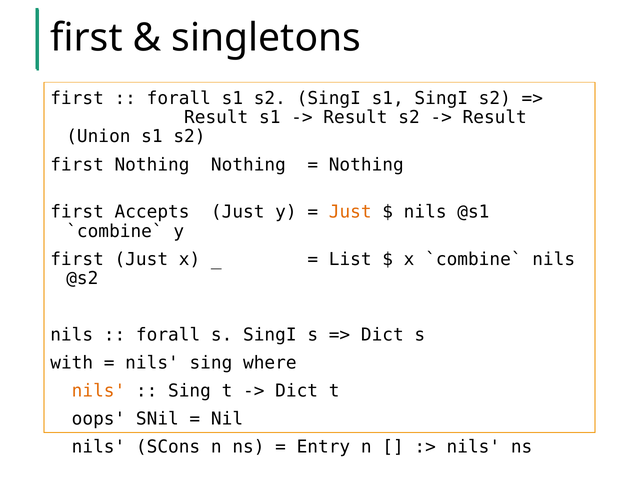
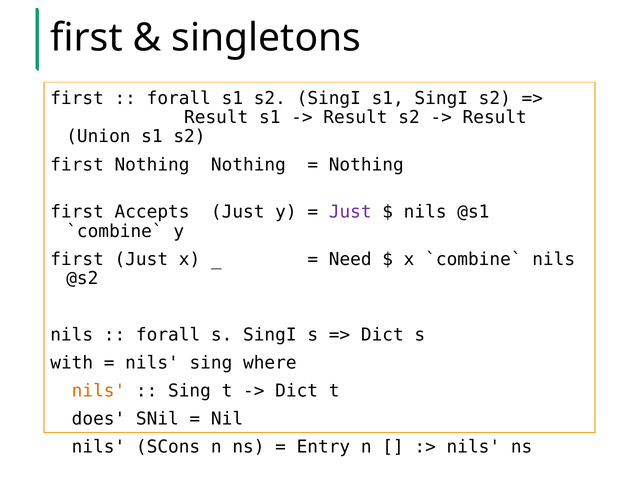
Just at (350, 212) colour: orange -> purple
List: List -> Need
oops: oops -> does
